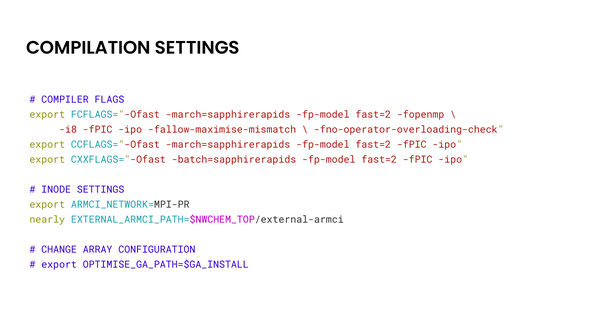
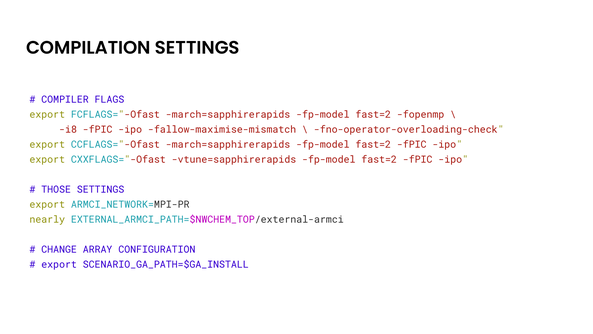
batch=sapphirerapids: batch=sapphirerapids -> vtune=sapphirerapids
INODE: INODE -> THOSE
OPTIMISE_GA_PATH=$GA_INSTALL: OPTIMISE_GA_PATH=$GA_INSTALL -> SCENARIO_GA_PATH=$GA_INSTALL
